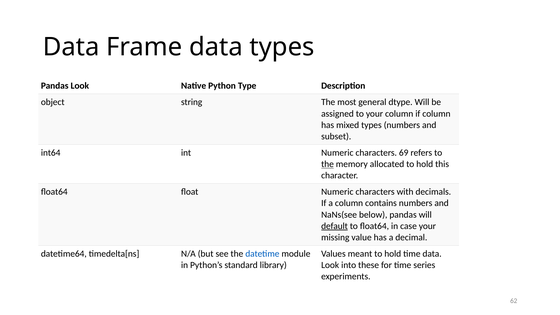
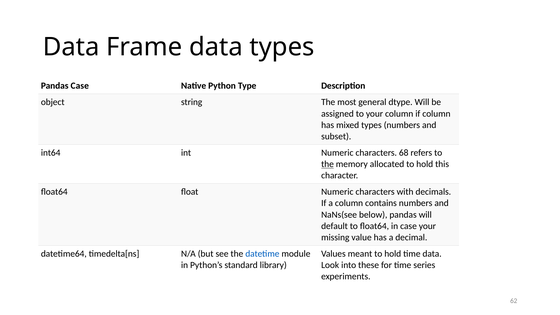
Pandas Look: Look -> Case
69: 69 -> 68
default underline: present -> none
